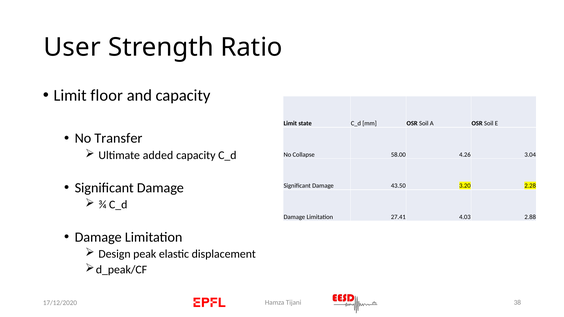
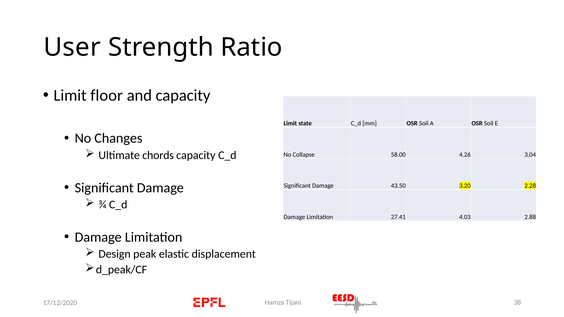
Transfer: Transfer -> Changes
added: added -> chords
